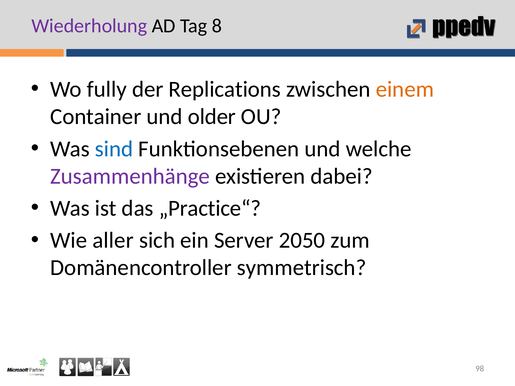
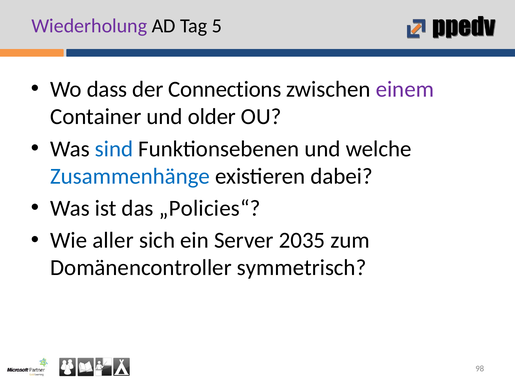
8: 8 -> 5
fully: fully -> dass
Replications: Replications -> Connections
einem colour: orange -> purple
Zusammenhänge colour: purple -> blue
„Practice“: „Practice“ -> „Policies“
2050: 2050 -> 2035
